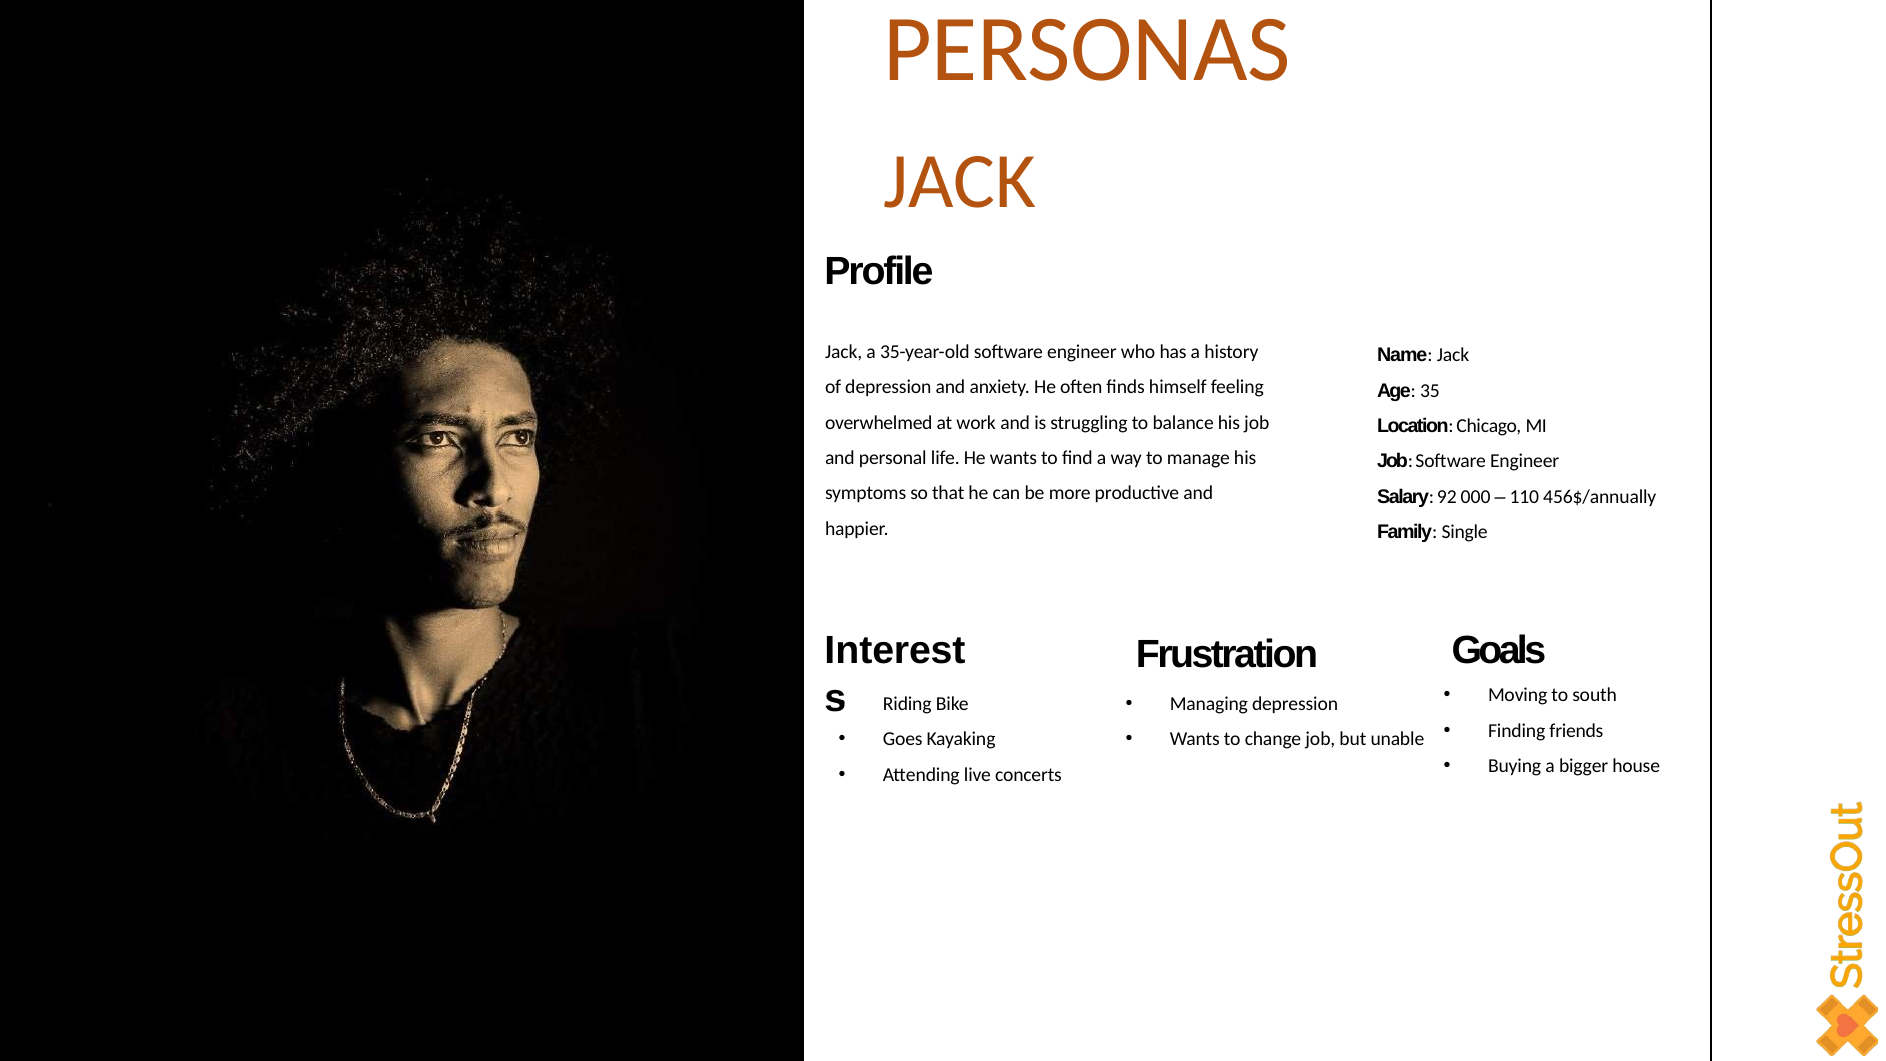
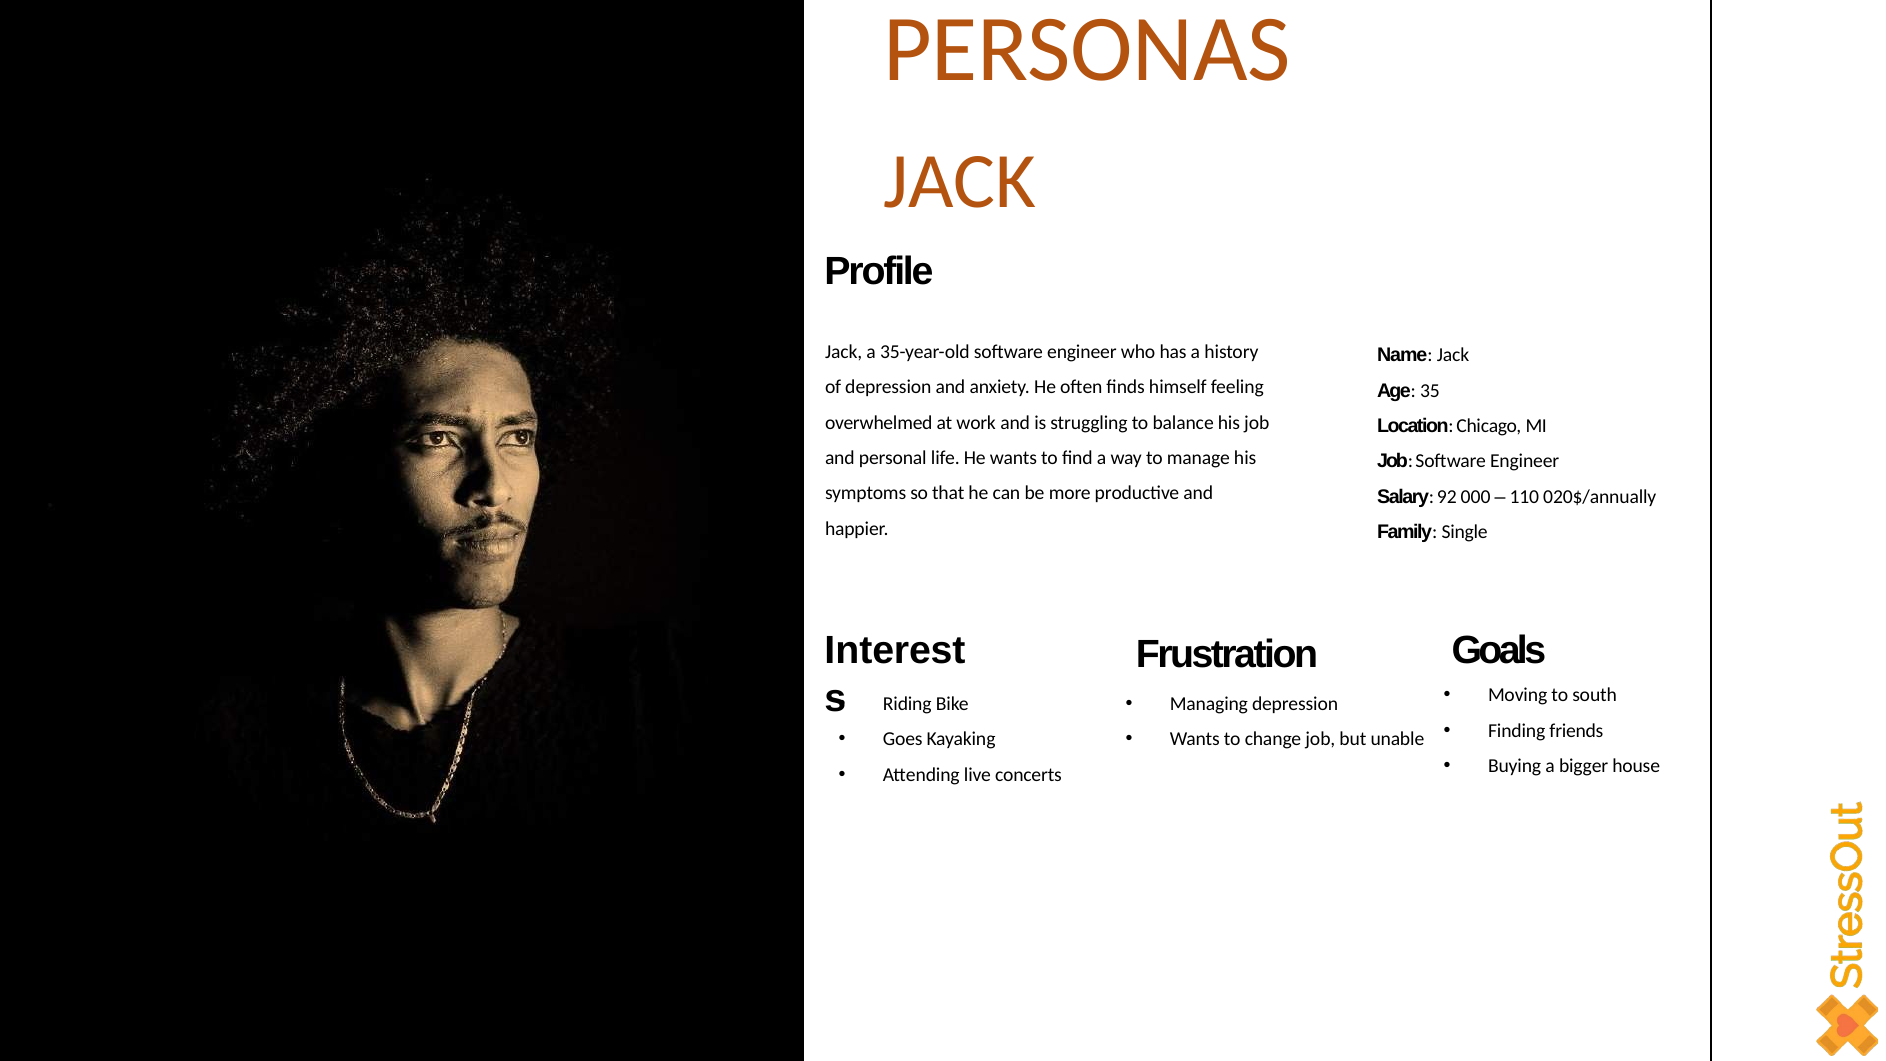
456$/annually: 456$/annually -> 020$/annually
